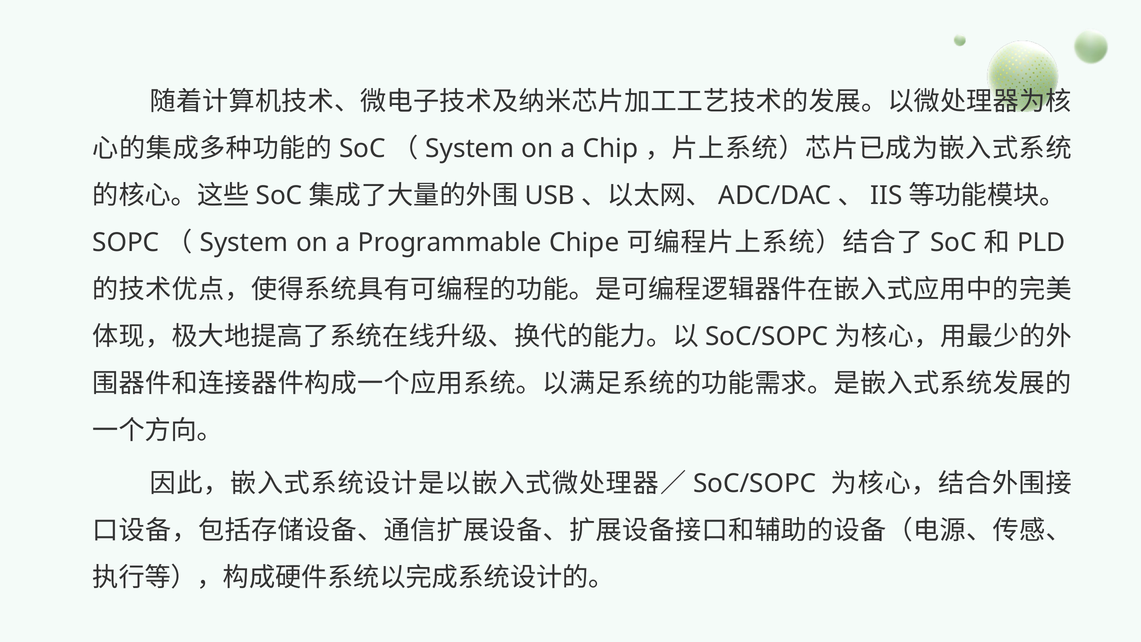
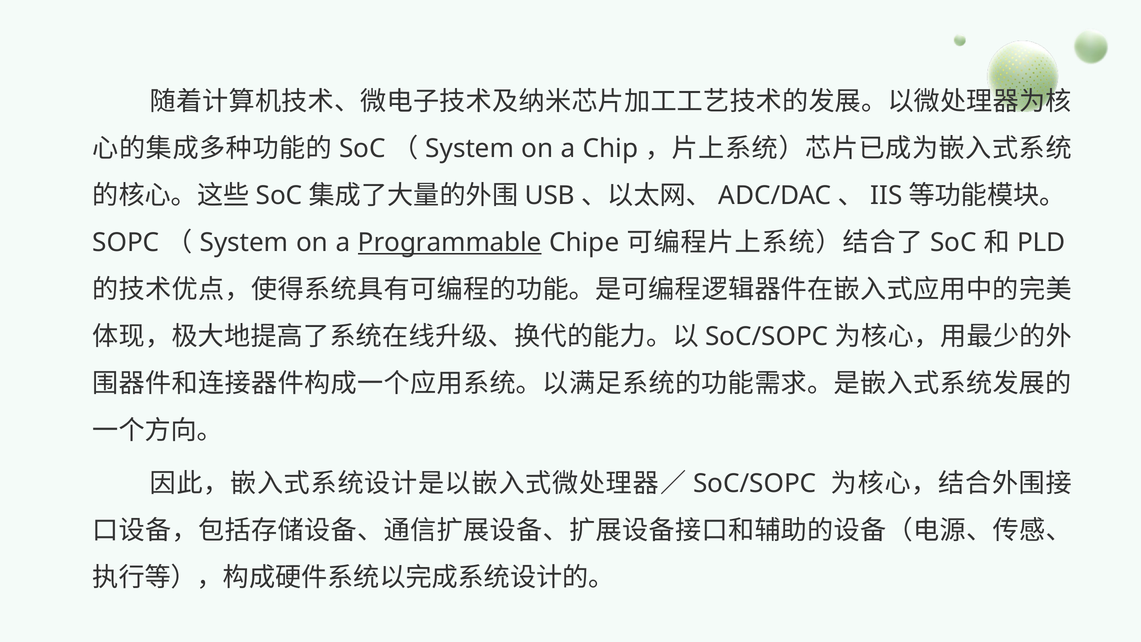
Programmable underline: none -> present
